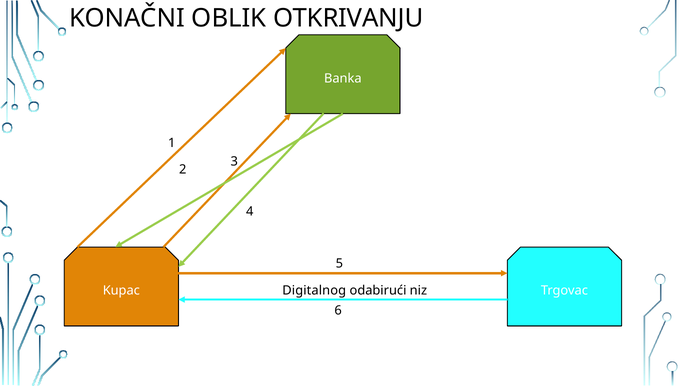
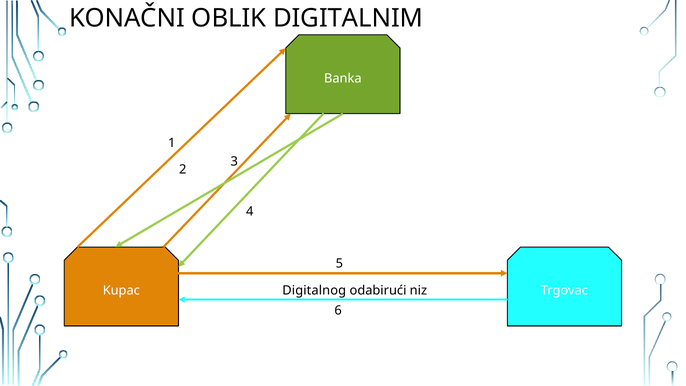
OTKRIVANJU: OTKRIVANJU -> DIGITALNIM
